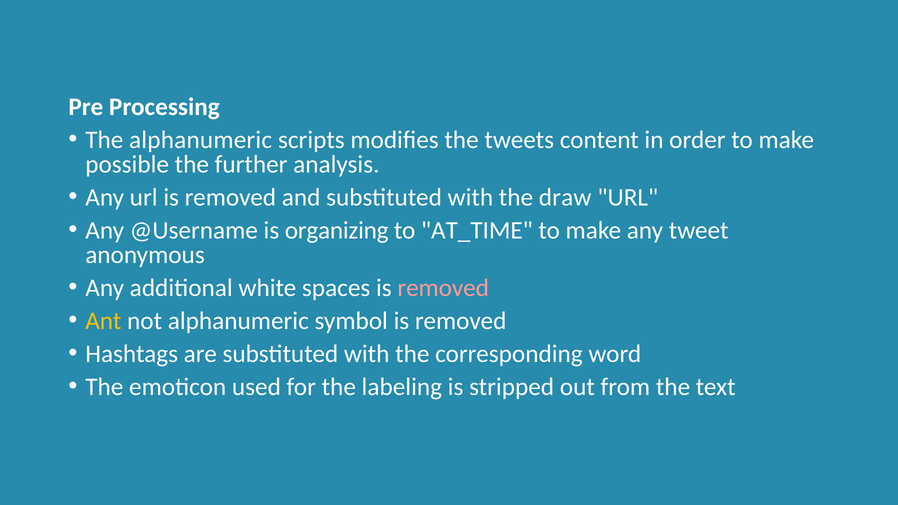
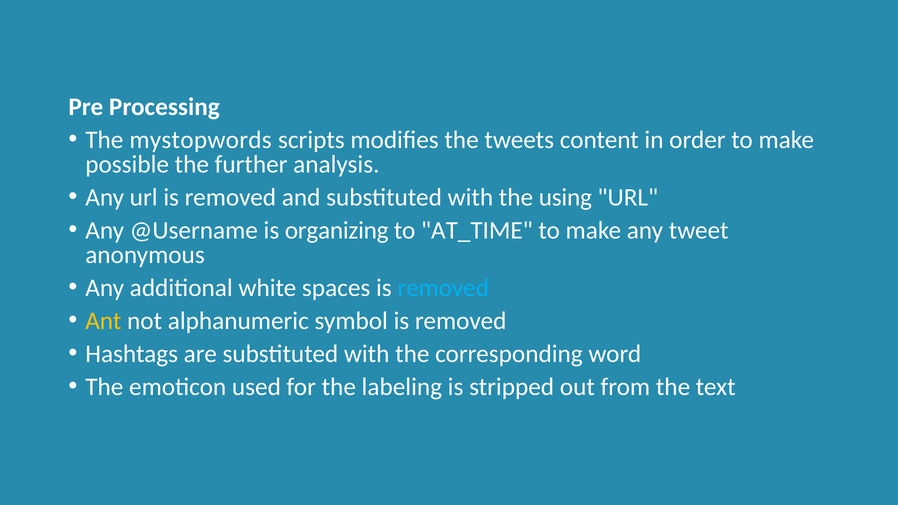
The alphanumeric: alphanumeric -> mystopwords
draw: draw -> using
removed at (443, 288) colour: pink -> light blue
